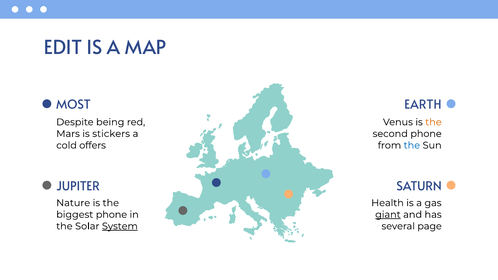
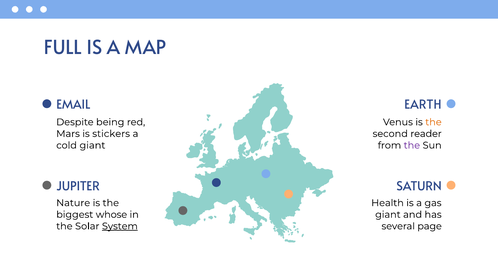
EDIT: EDIT -> FULL
MOST: MOST -> EMAIL
second phone: phone -> reader
cold offers: offers -> giant
the at (412, 145) colour: blue -> purple
biggest phone: phone -> whose
giant at (388, 215) underline: present -> none
